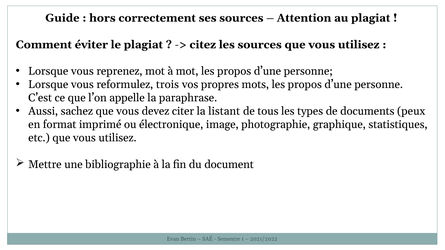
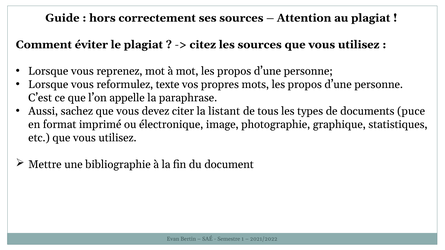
trois: trois -> texte
peux: peux -> puce
